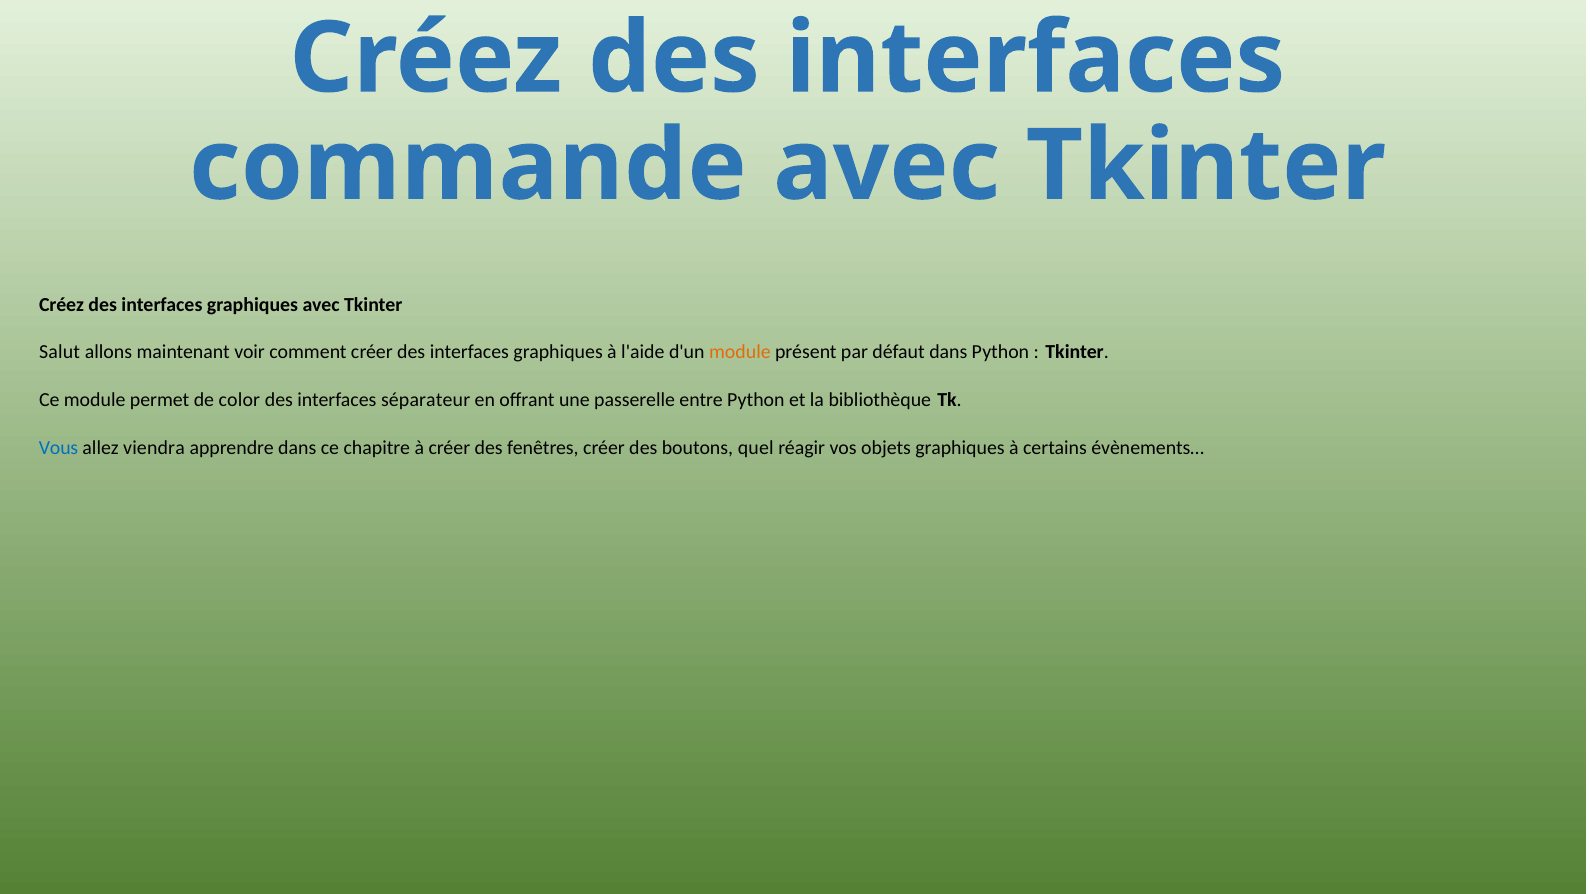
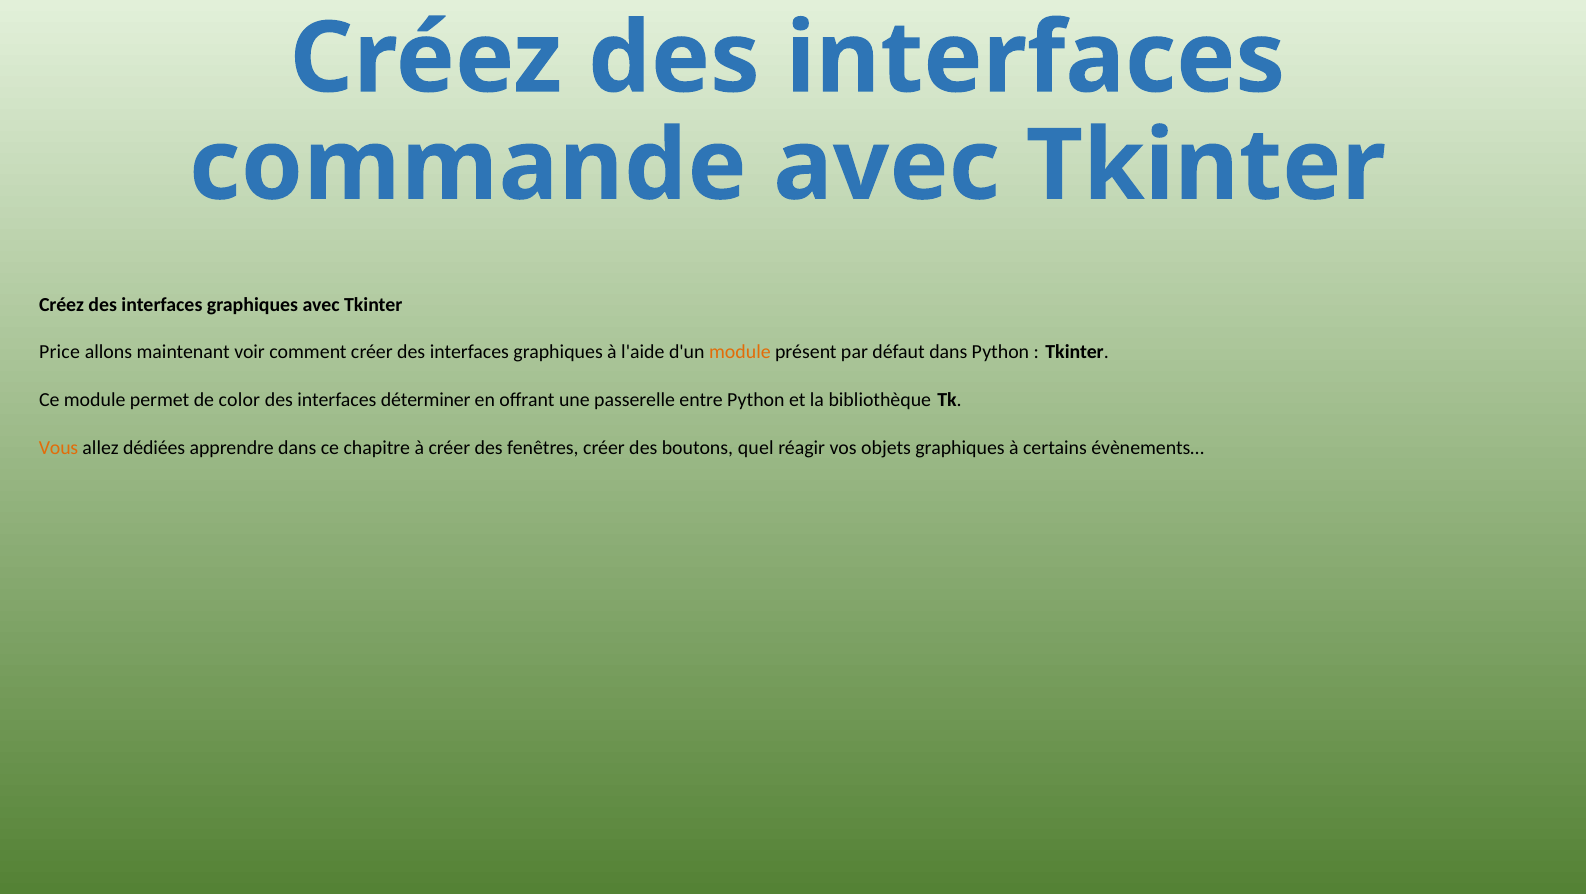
Salut: Salut -> Price
séparateur: séparateur -> déterminer
Vous colour: blue -> orange
viendra: viendra -> dédiées
